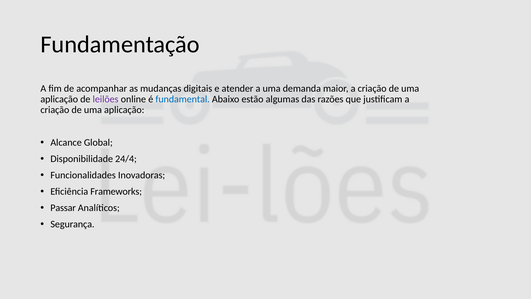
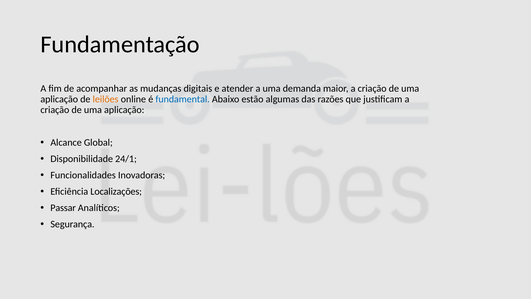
leilões colour: purple -> orange
24/4: 24/4 -> 24/1
Frameworks: Frameworks -> Localizações
